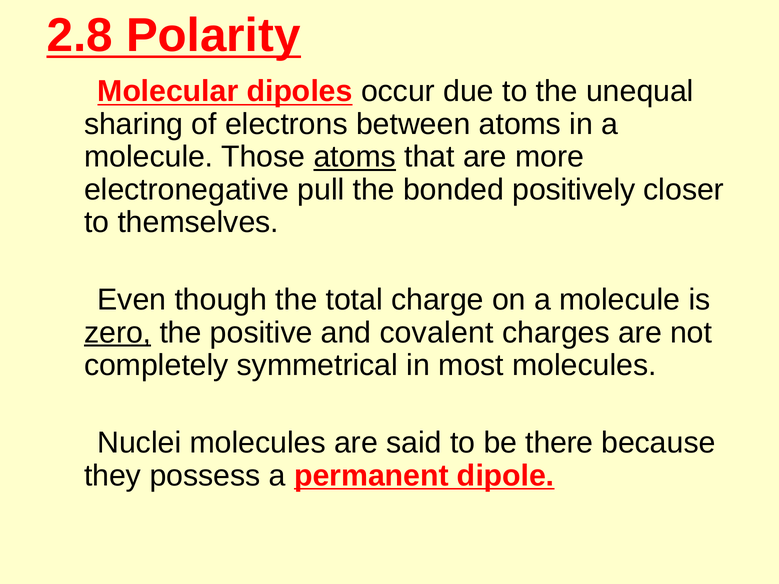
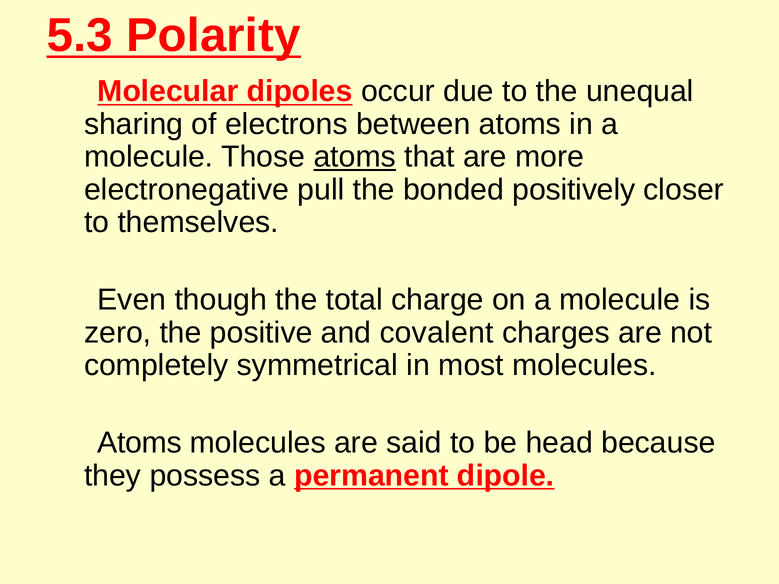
2.8: 2.8 -> 5.3
zero underline: present -> none
Nuclei at (139, 443): Nuclei -> Atoms
there: there -> head
